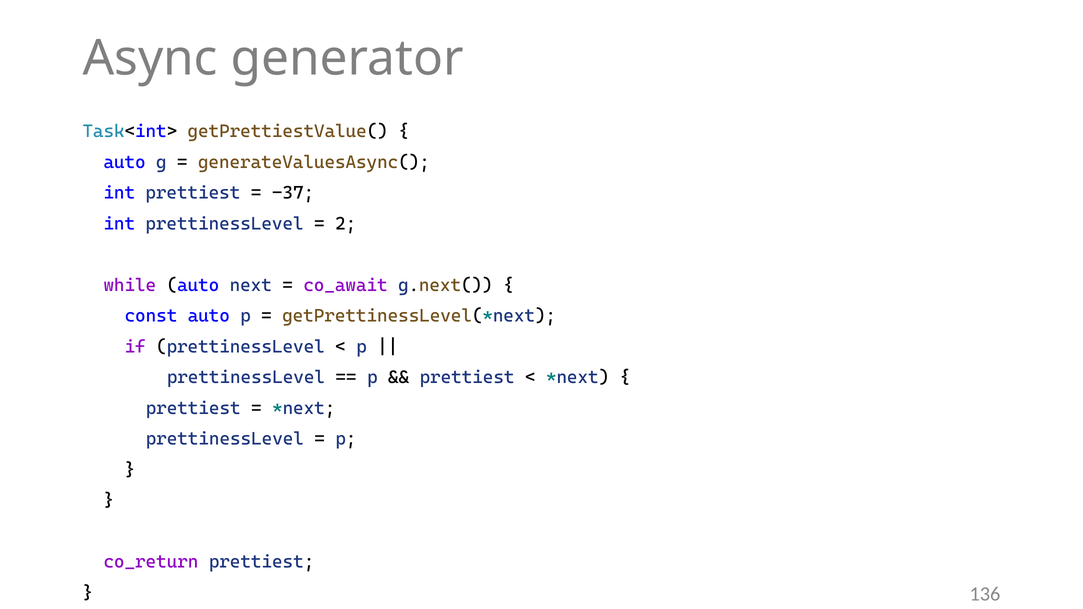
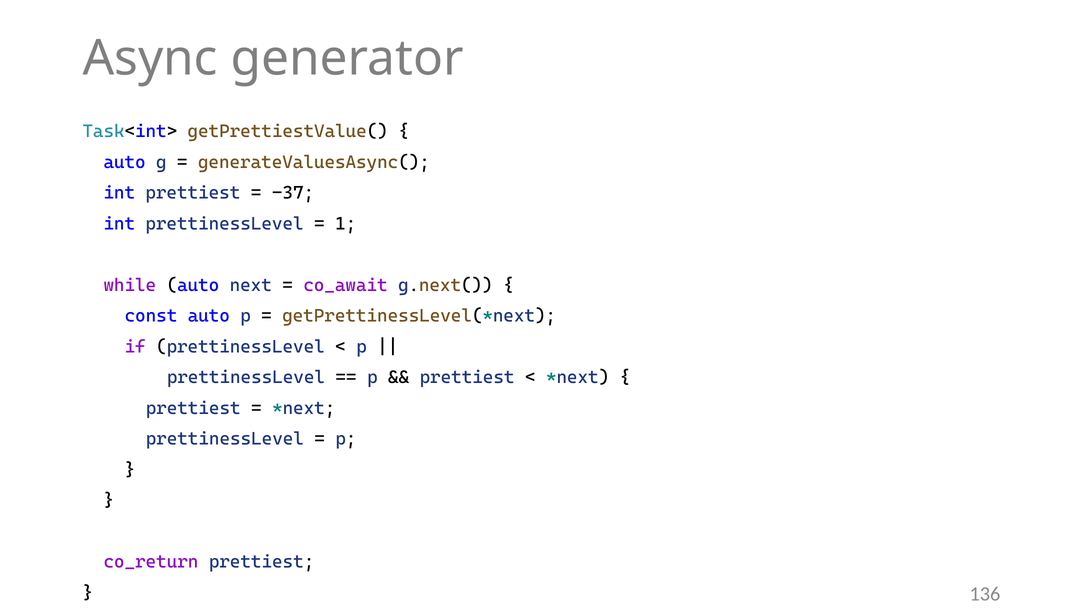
2: 2 -> 1
